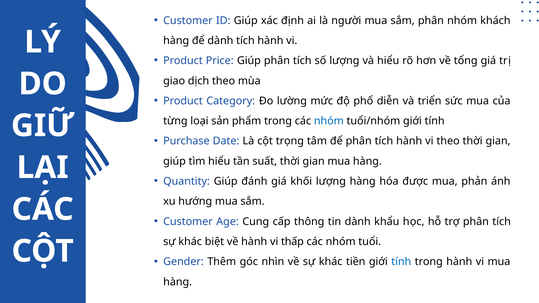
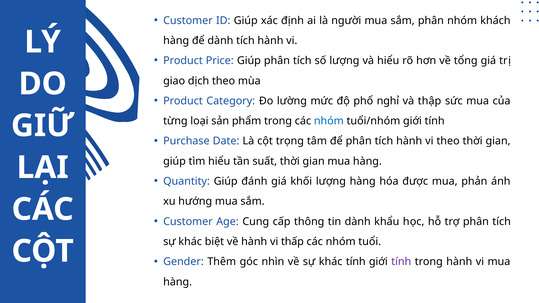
diễn: diễn -> nghỉ
triển: triển -> thập
khác tiền: tiền -> tính
tính at (401, 262) colour: blue -> purple
